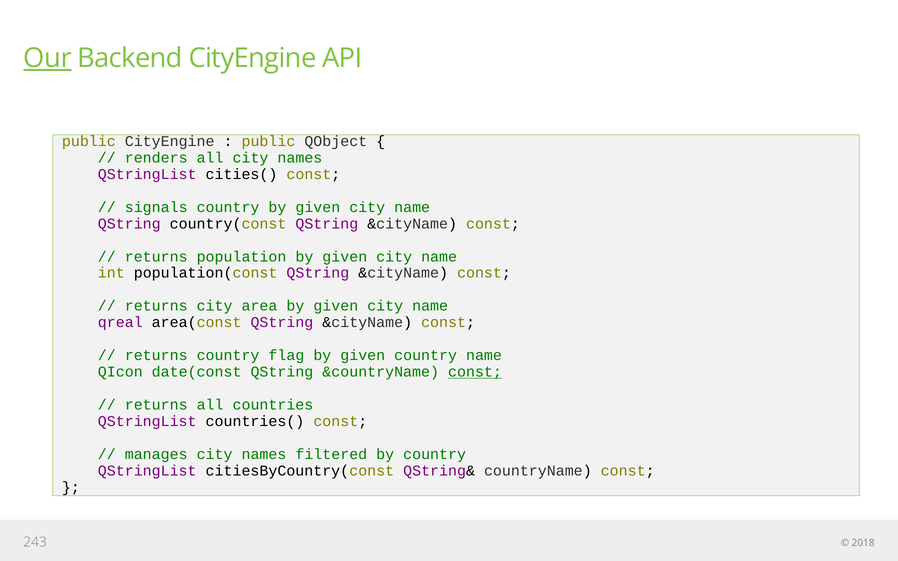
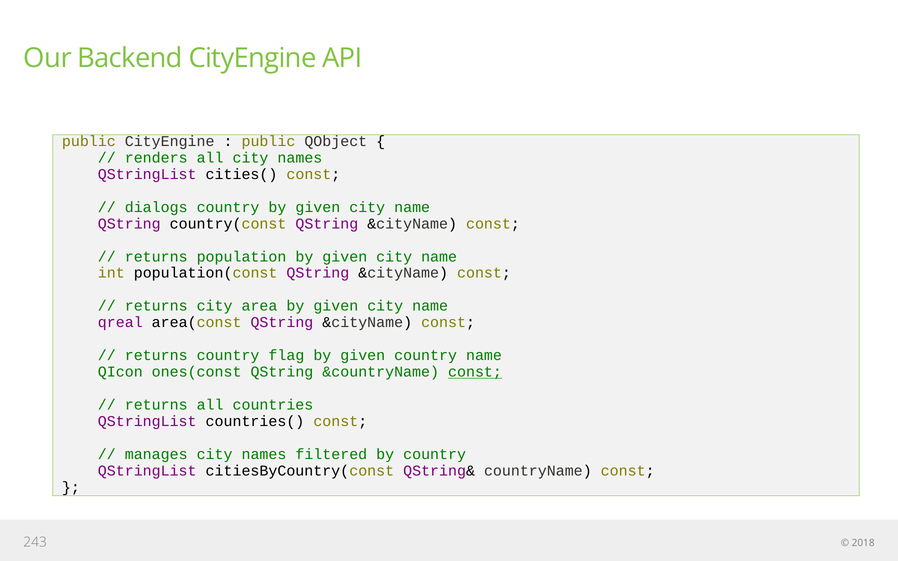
Our underline: present -> none
signals: signals -> dialogs
date(const: date(const -> ones(const
